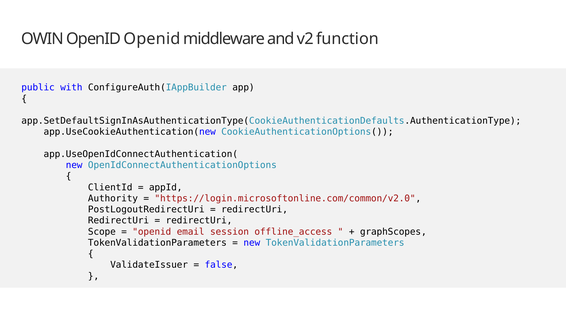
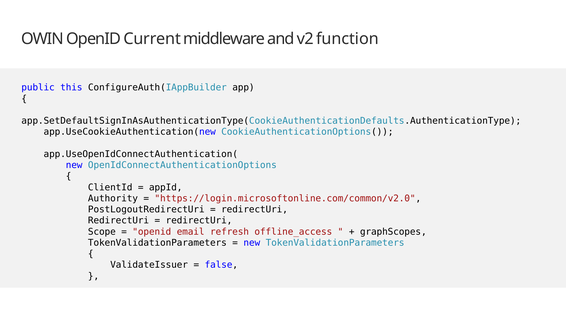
OpenID Openid: Openid -> Current
with: with -> this
session: session -> refresh
